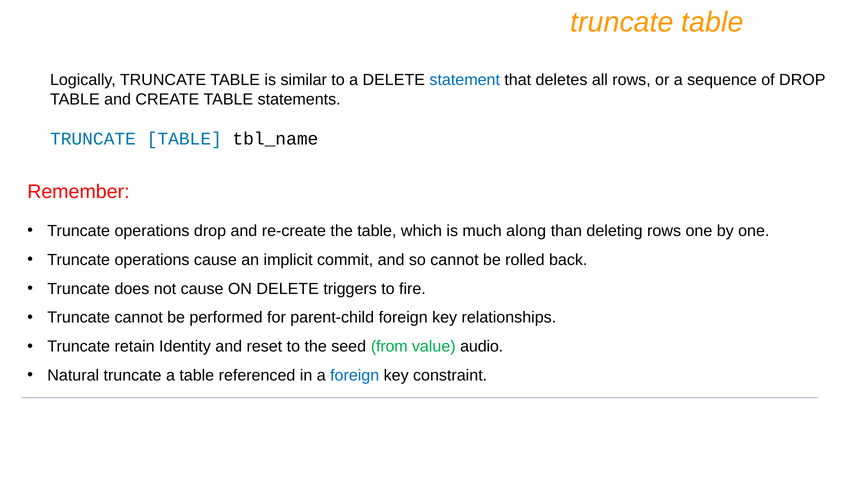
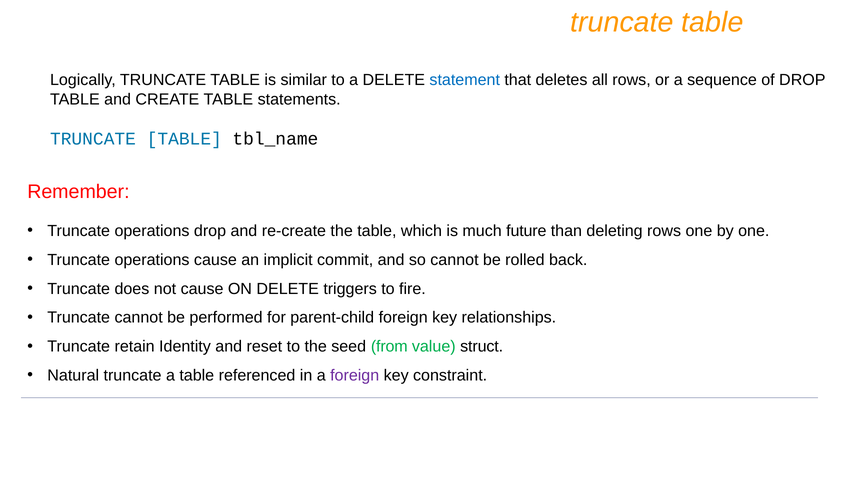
along: along -> future
audio: audio -> struct
foreign at (355, 376) colour: blue -> purple
